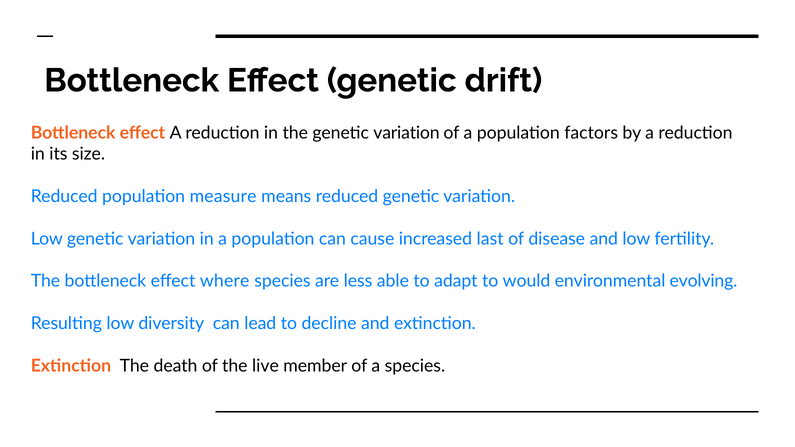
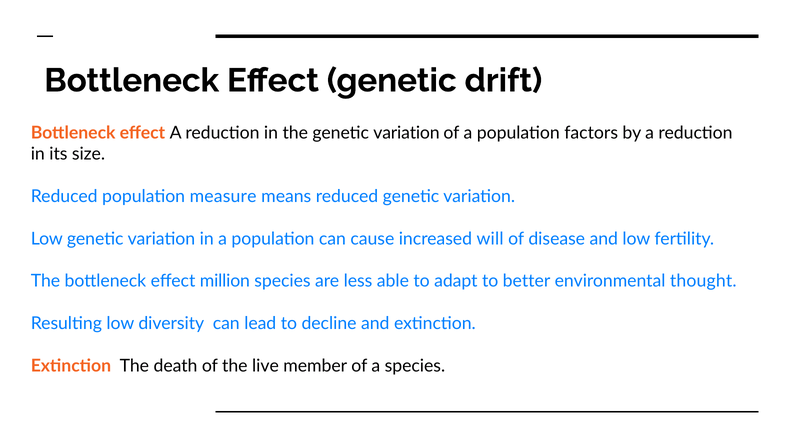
last: last -> will
where: where -> million
would: would -> better
evolving: evolving -> thought
